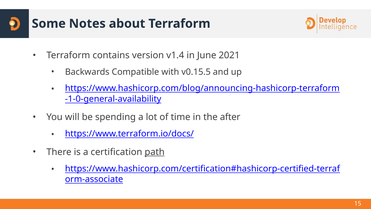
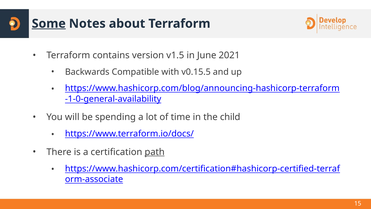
Some underline: none -> present
v1.4: v1.4 -> v1.5
after: after -> child
